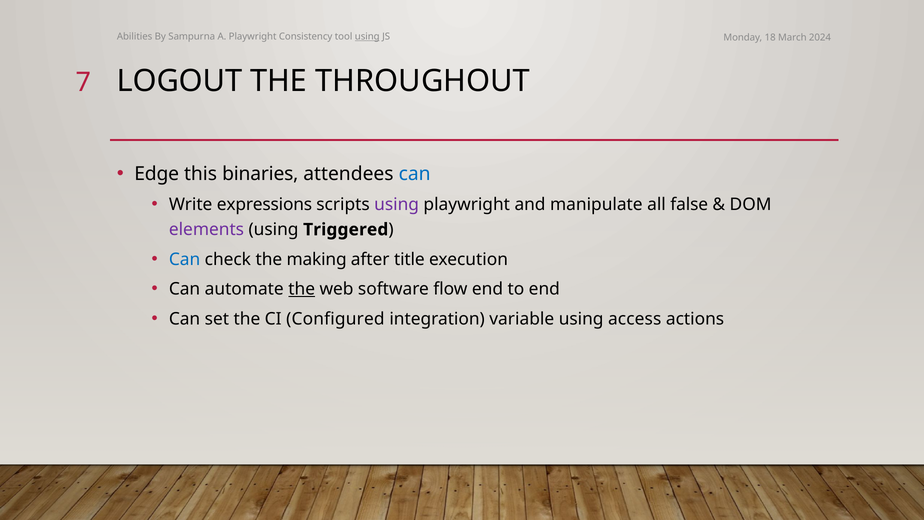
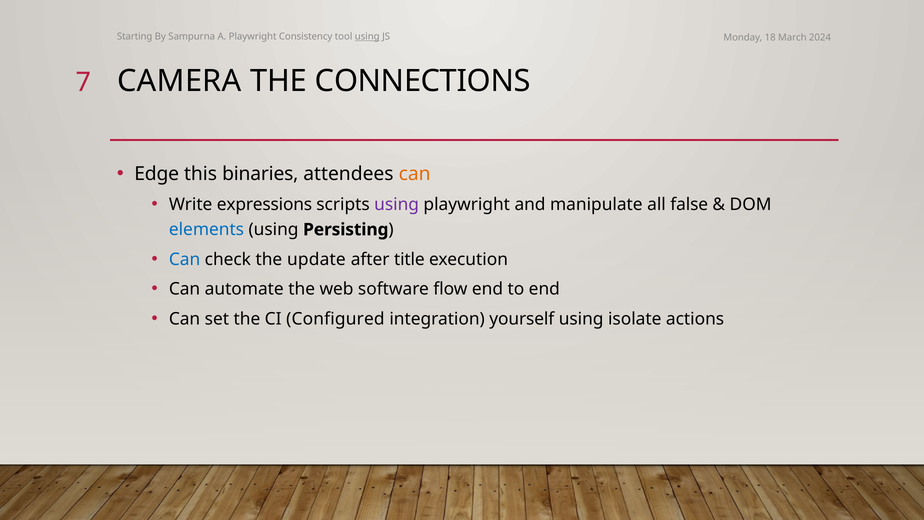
Abilities: Abilities -> Starting
LOGOUT: LOGOUT -> CAMERA
THROUGHOUT: THROUGHOUT -> CONNECTIONS
can at (415, 174) colour: blue -> orange
elements colour: purple -> blue
Triggered: Triggered -> Persisting
making: making -> update
the at (302, 289) underline: present -> none
variable: variable -> yourself
access: access -> isolate
